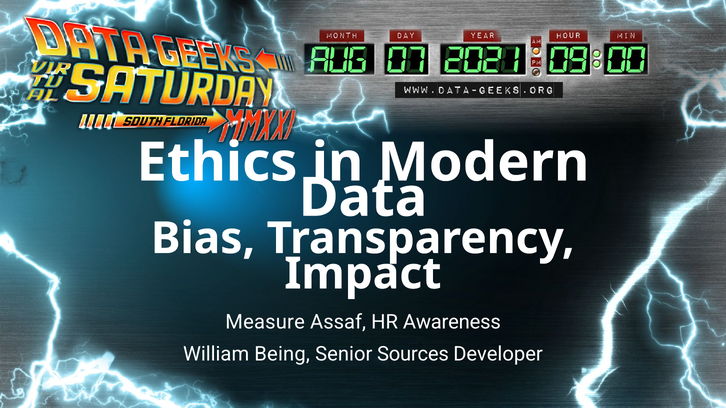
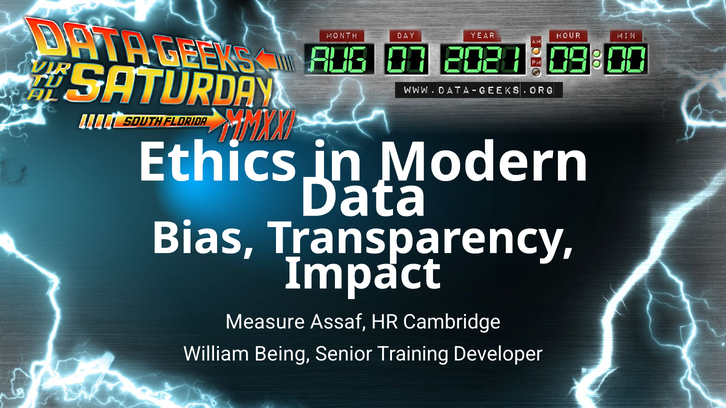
Awareness: Awareness -> Cambridge
Sources: Sources -> Training
